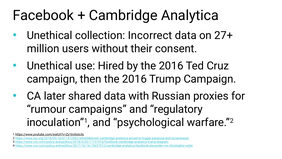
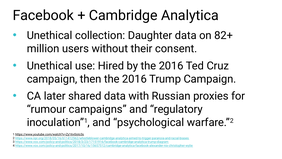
Incorrect: Incorrect -> Daughter
27+: 27+ -> 82+
